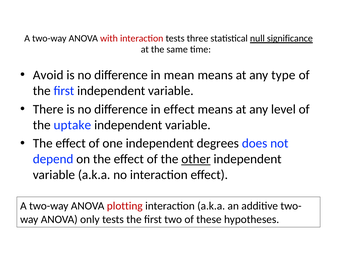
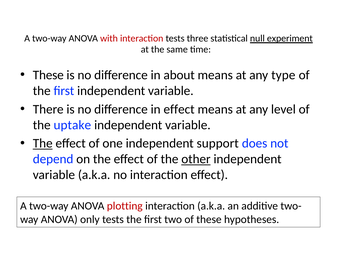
significance: significance -> experiment
Avoid at (48, 75): Avoid -> These
mean: mean -> about
The at (43, 143) underline: none -> present
degrees: degrees -> support
